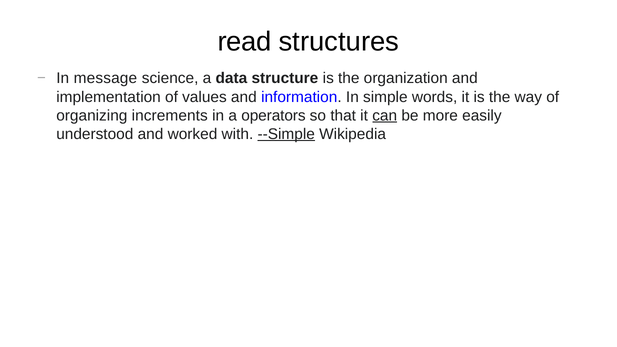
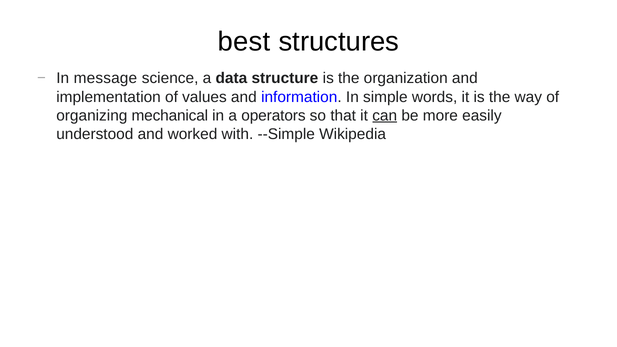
read: read -> best
increments: increments -> mechanical
--Simple underline: present -> none
